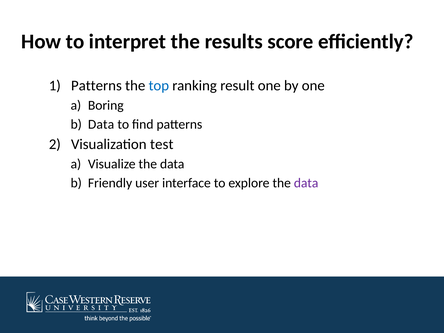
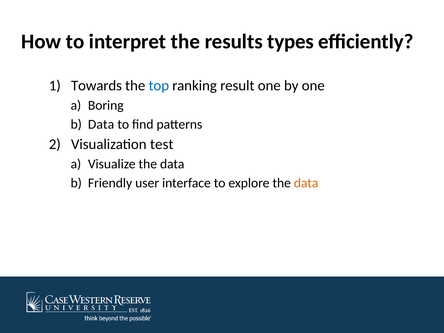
score: score -> types
Patterns at (96, 86): Patterns -> Towards
data at (306, 183) colour: purple -> orange
